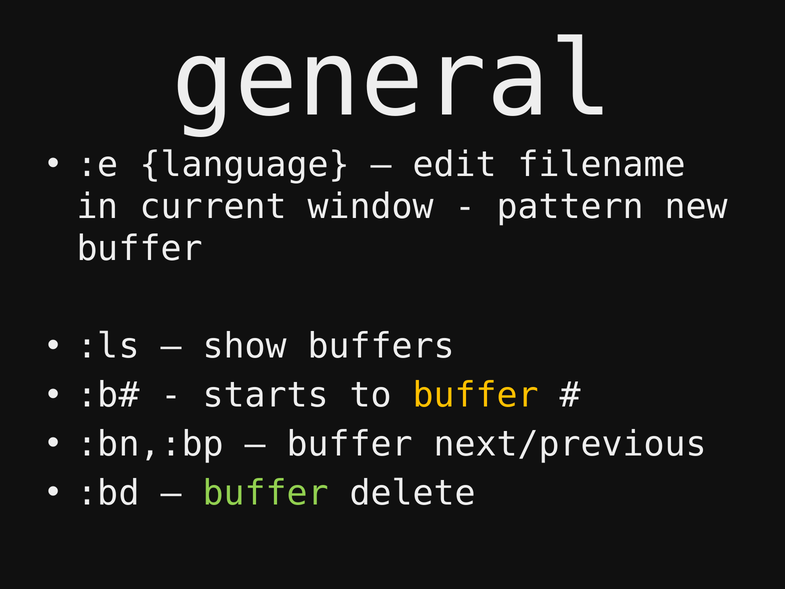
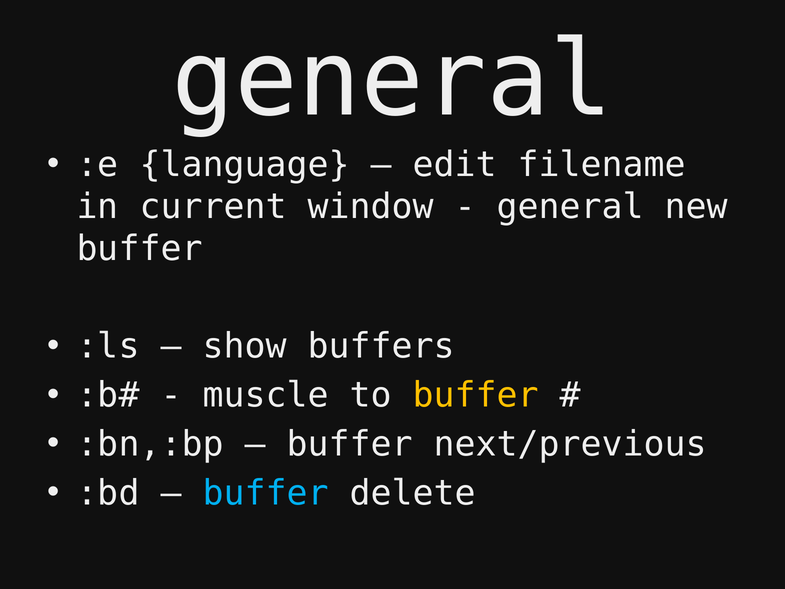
pattern at (570, 207): pattern -> general
starts: starts -> muscle
buffer at (266, 493) colour: light green -> light blue
